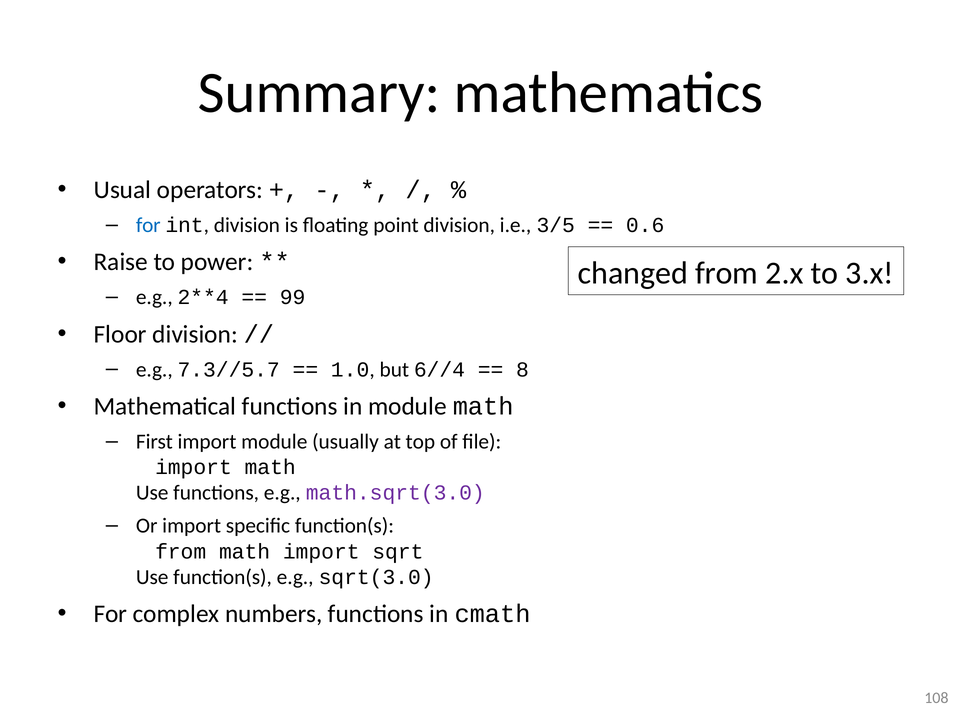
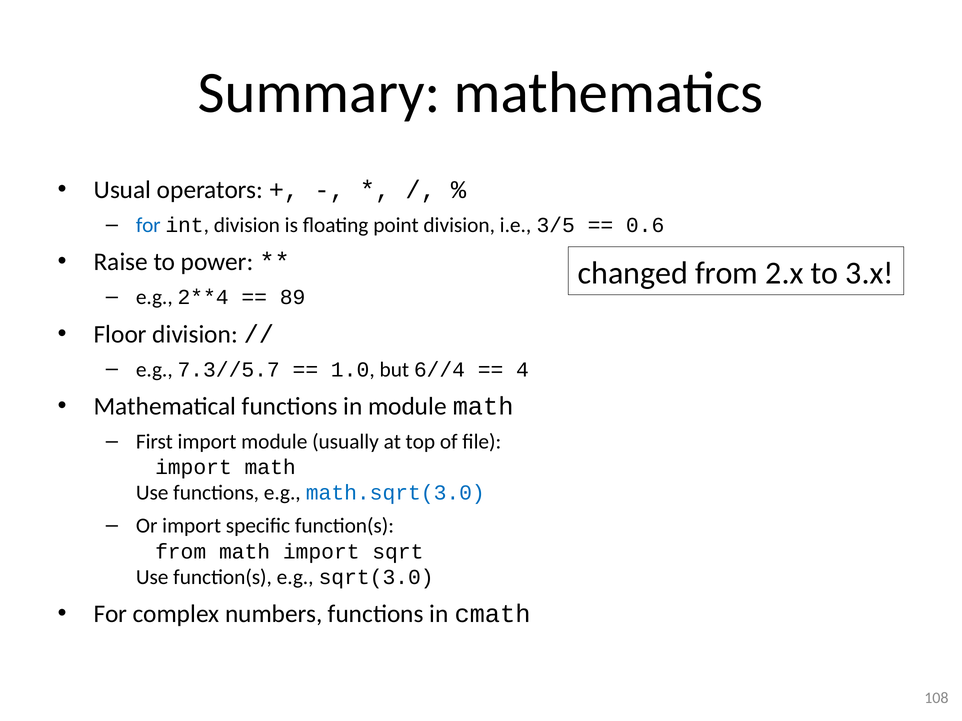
99: 99 -> 89
8: 8 -> 4
math.sqrt(3.0 colour: purple -> blue
